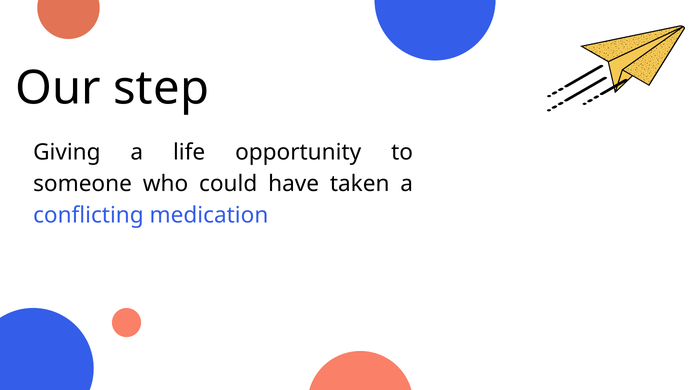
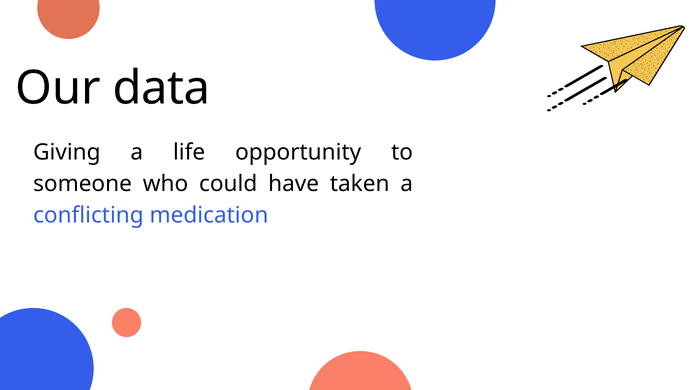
step: step -> data
